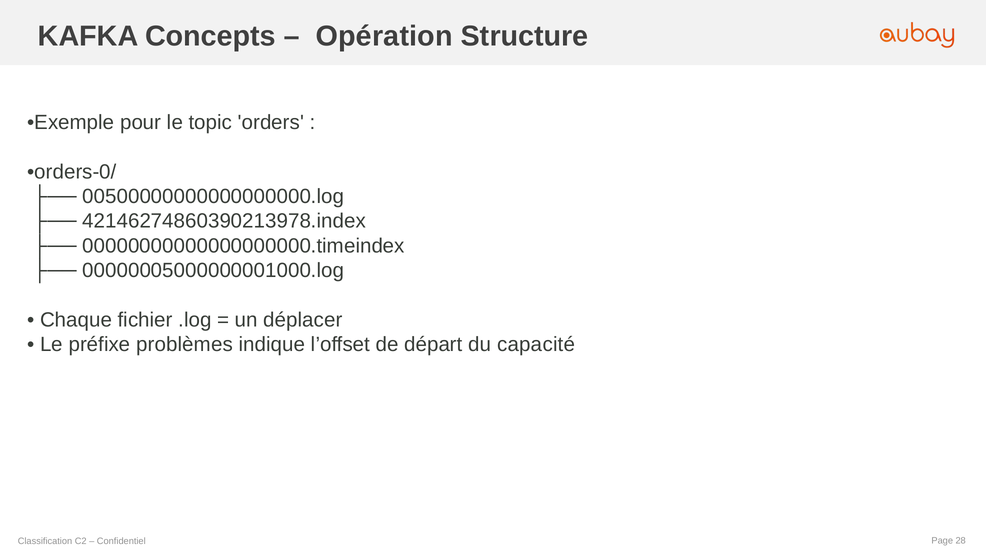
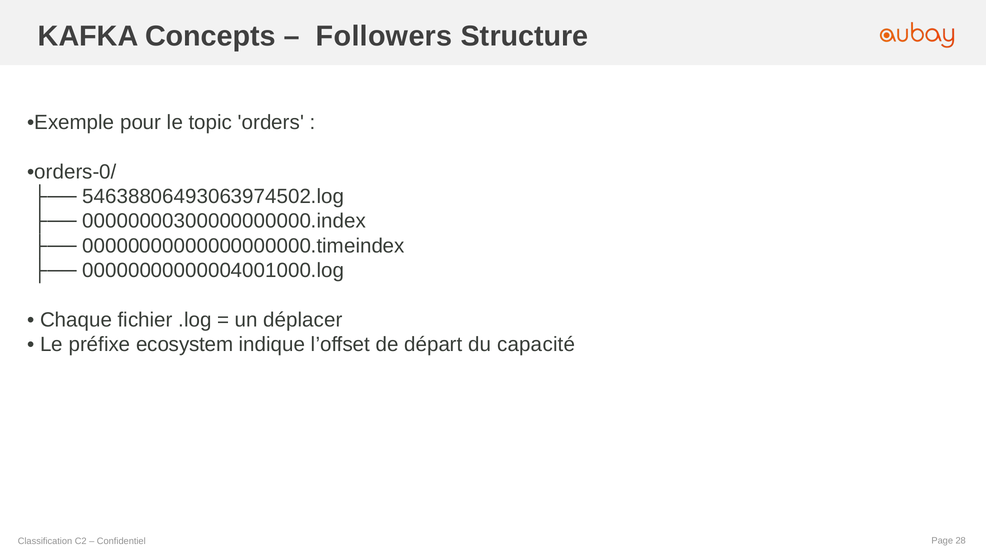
Opération: Opération -> Followers
00500000000000000000.log: 00500000000000000000.log -> 54638806493063974502.log
42146274860390213978.index: 42146274860390213978.index -> 00000000300000000000.index
00000005000000001000.log: 00000005000000001000.log -> 00000000000004001000.log
problèmes: problèmes -> ecosystem
